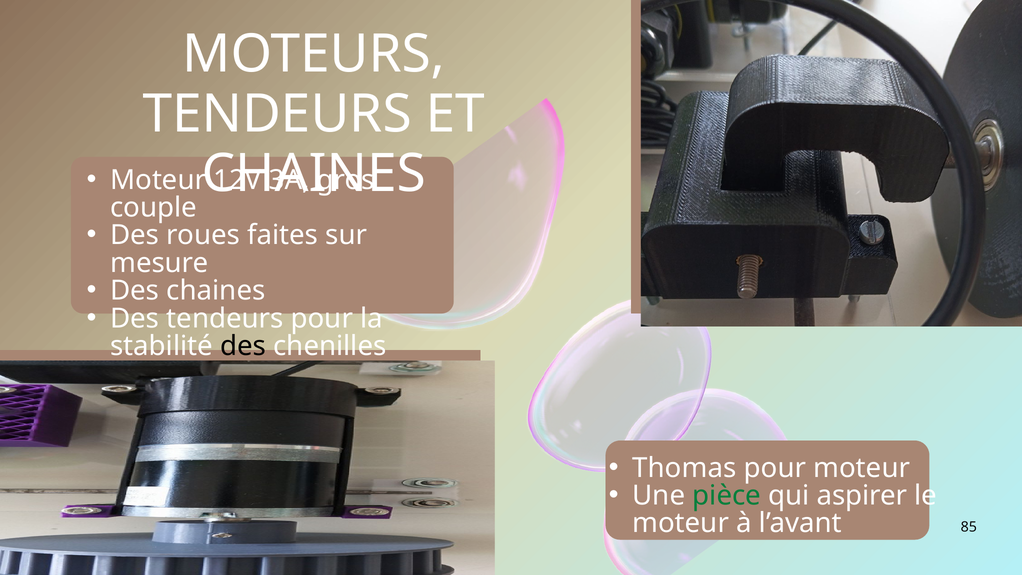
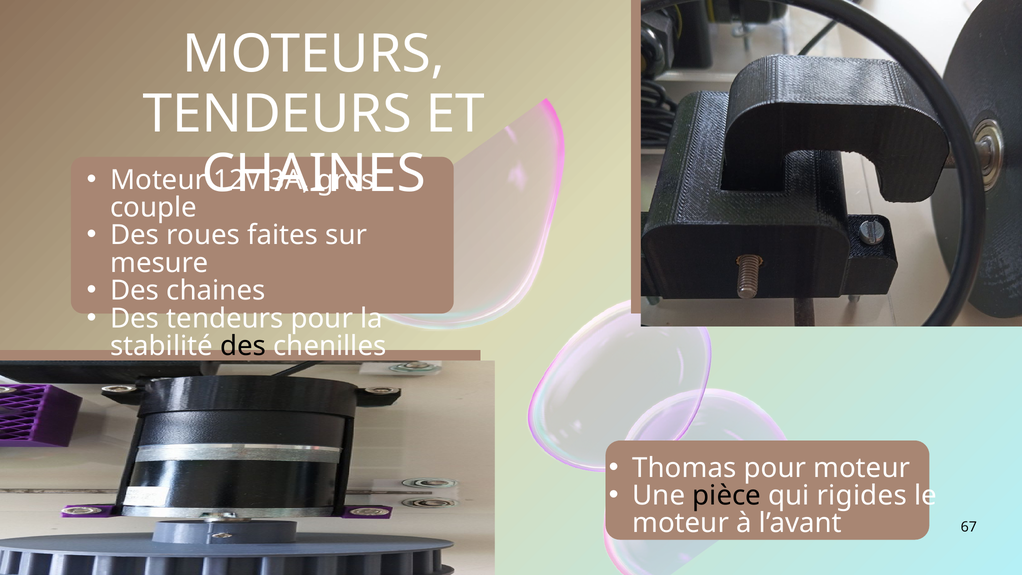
pièce colour: green -> black
aspirer: aspirer -> rigides
85: 85 -> 67
